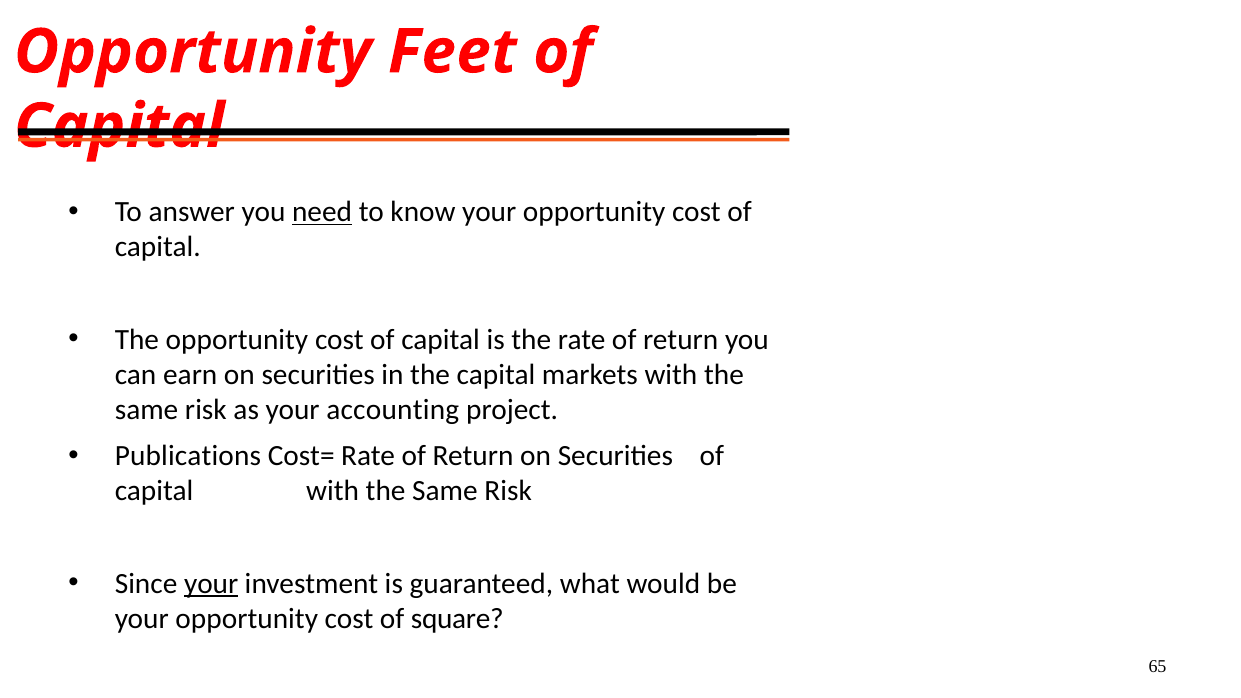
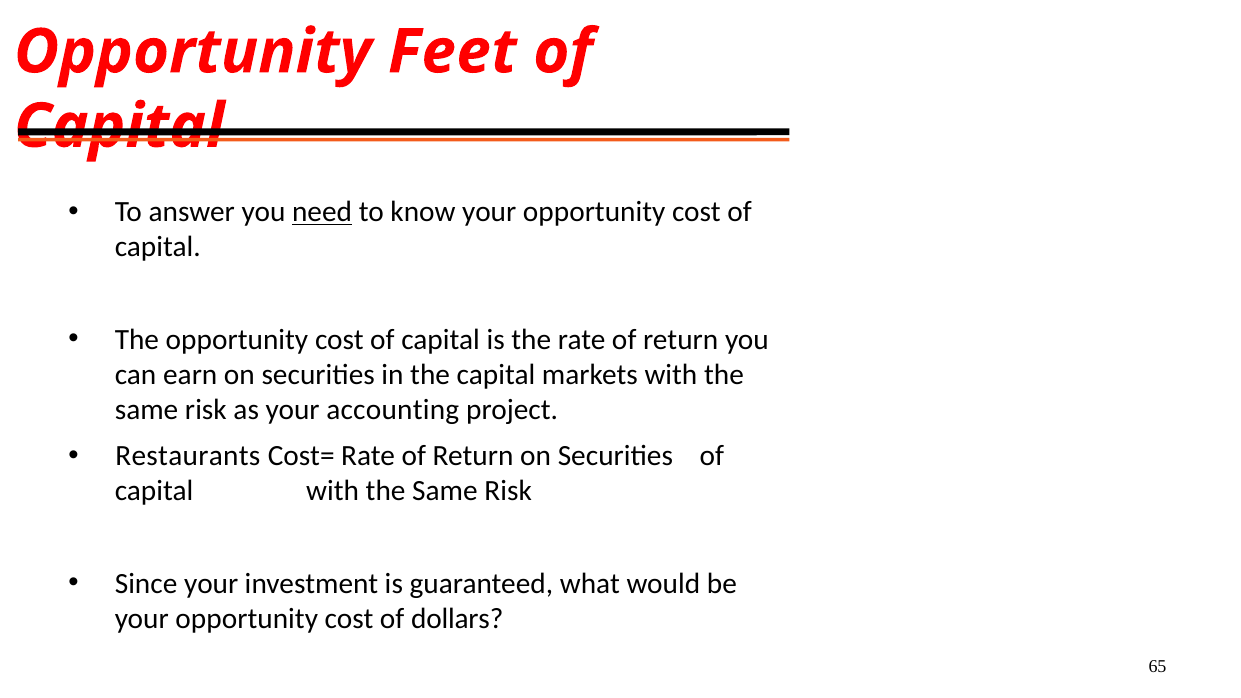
Publications: Publications -> Restaurants
your at (211, 584) underline: present -> none
square: square -> dollars
